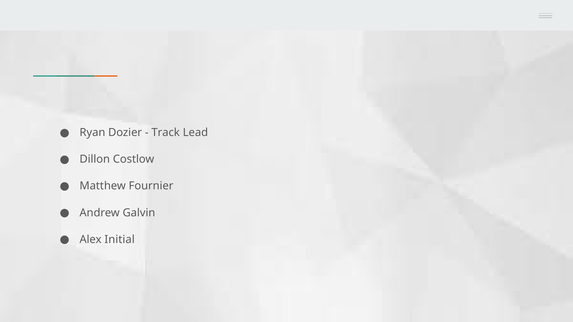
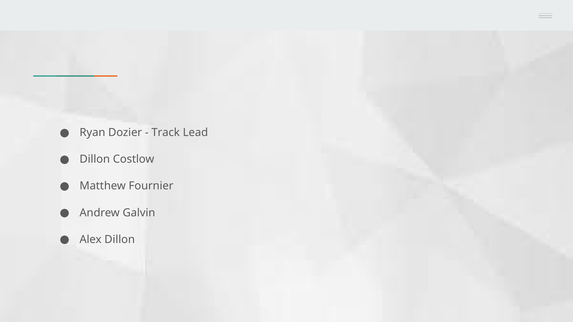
Alex Initial: Initial -> Dillon
